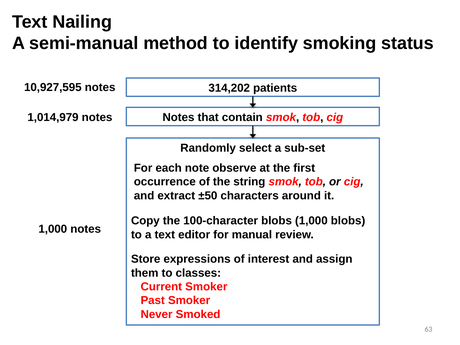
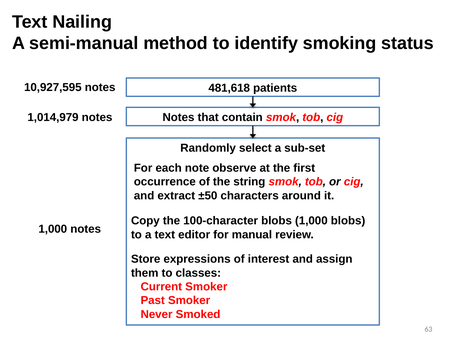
314,202: 314,202 -> 481,618
